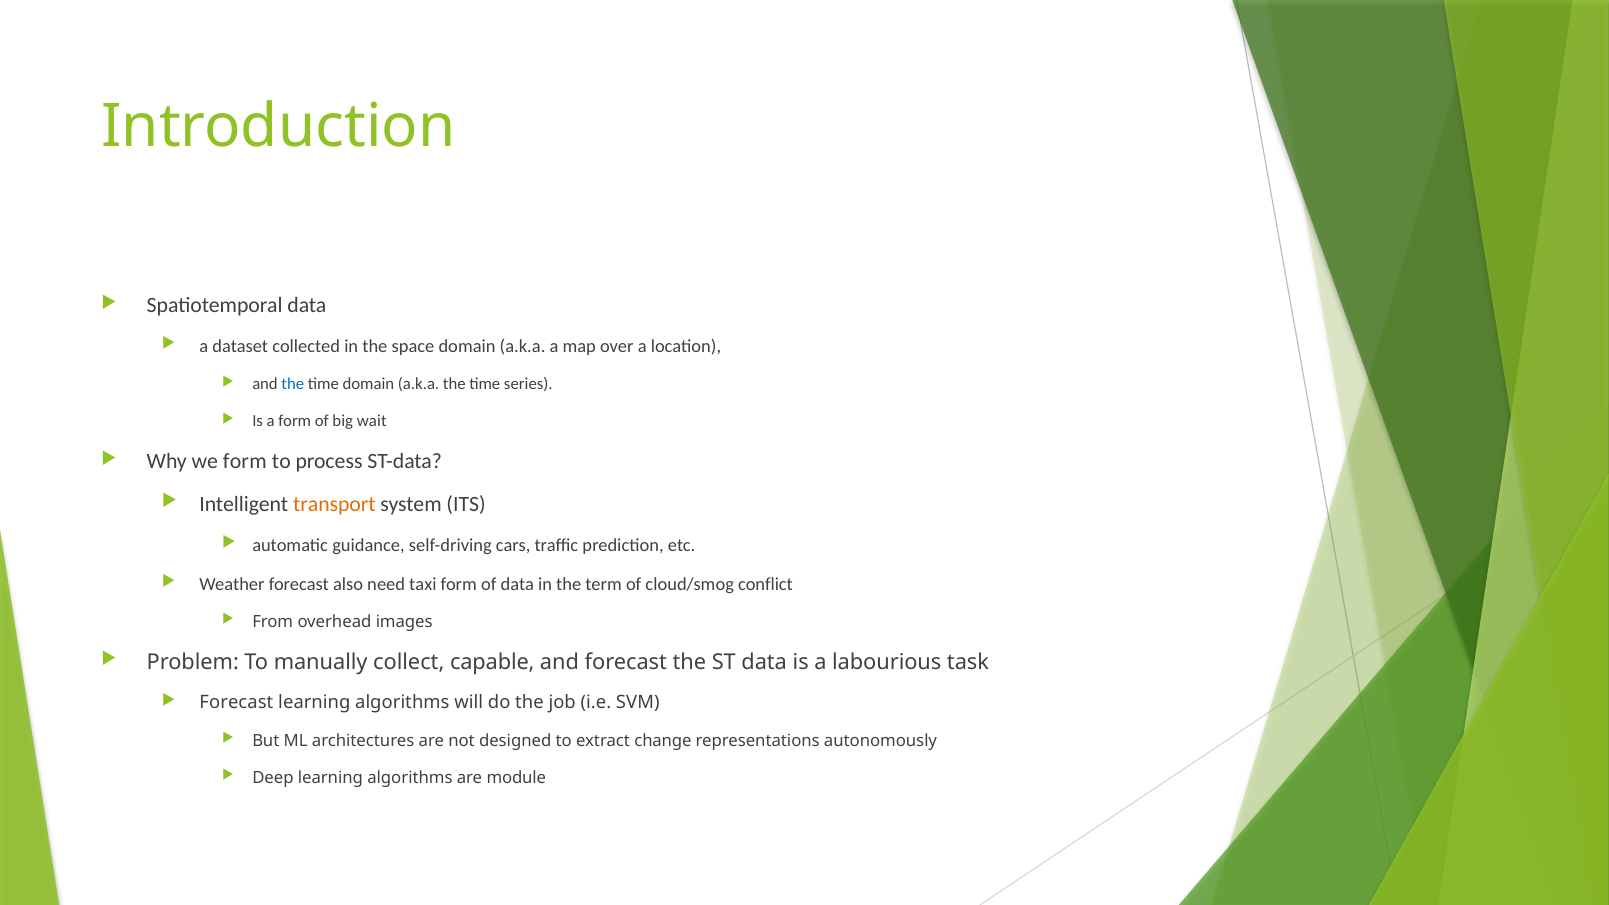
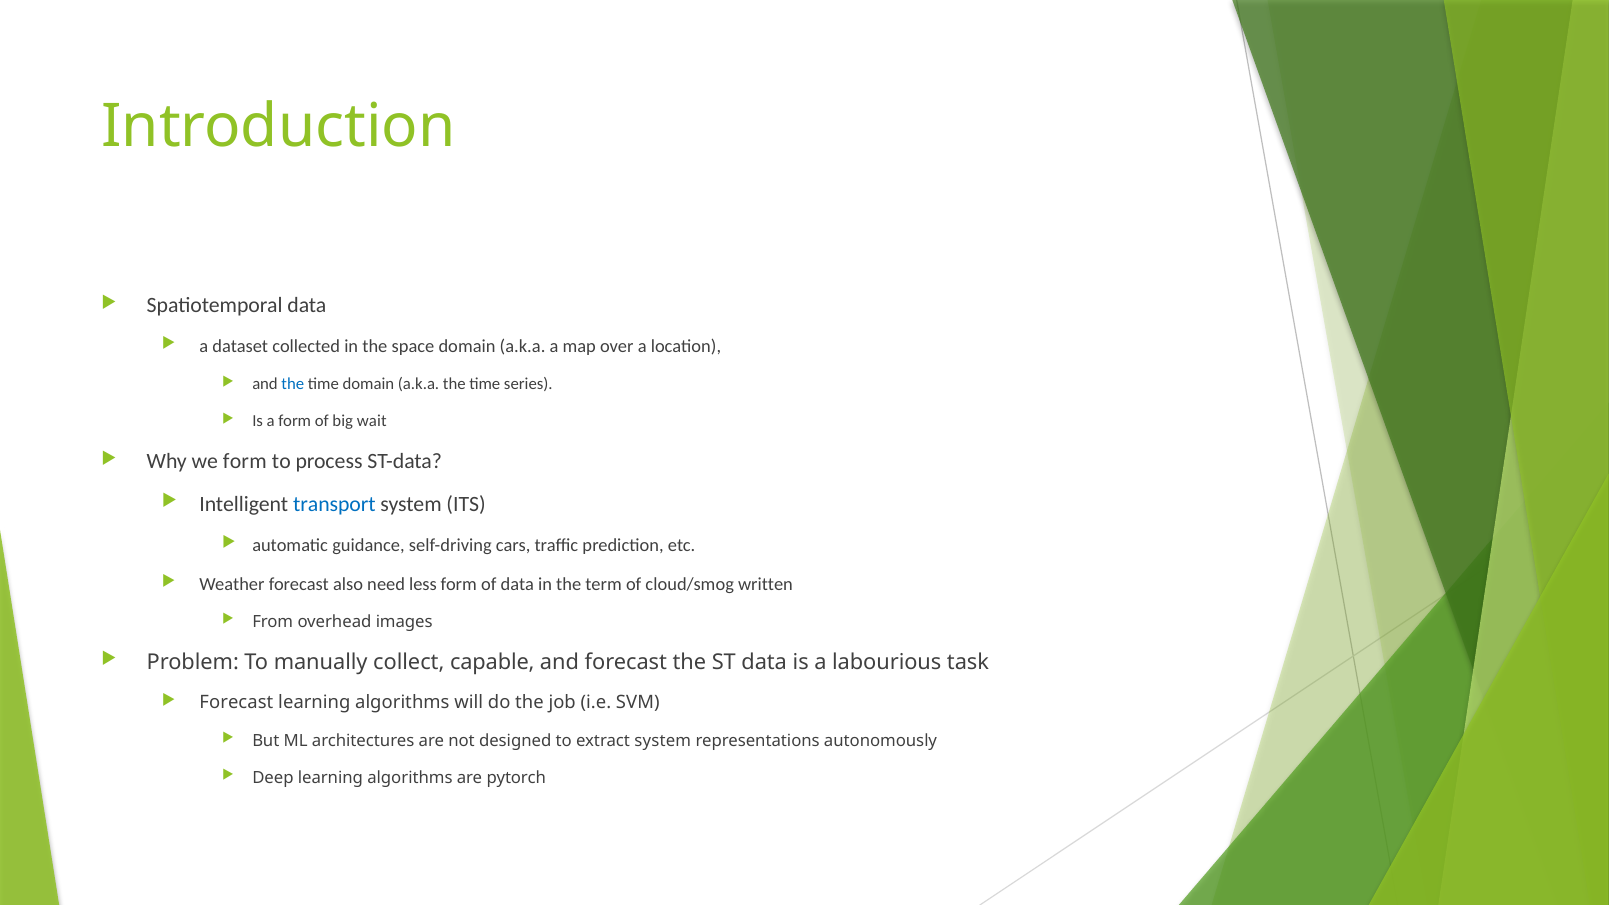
transport colour: orange -> blue
taxi: taxi -> less
conflict: conflict -> written
extract change: change -> system
module: module -> pytorch
